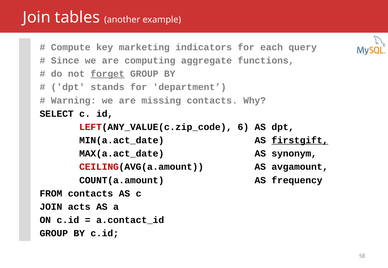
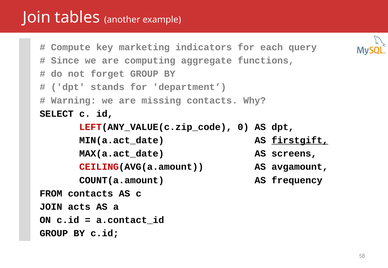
forget underline: present -> none
6: 6 -> 0
synonym: synonym -> screens
